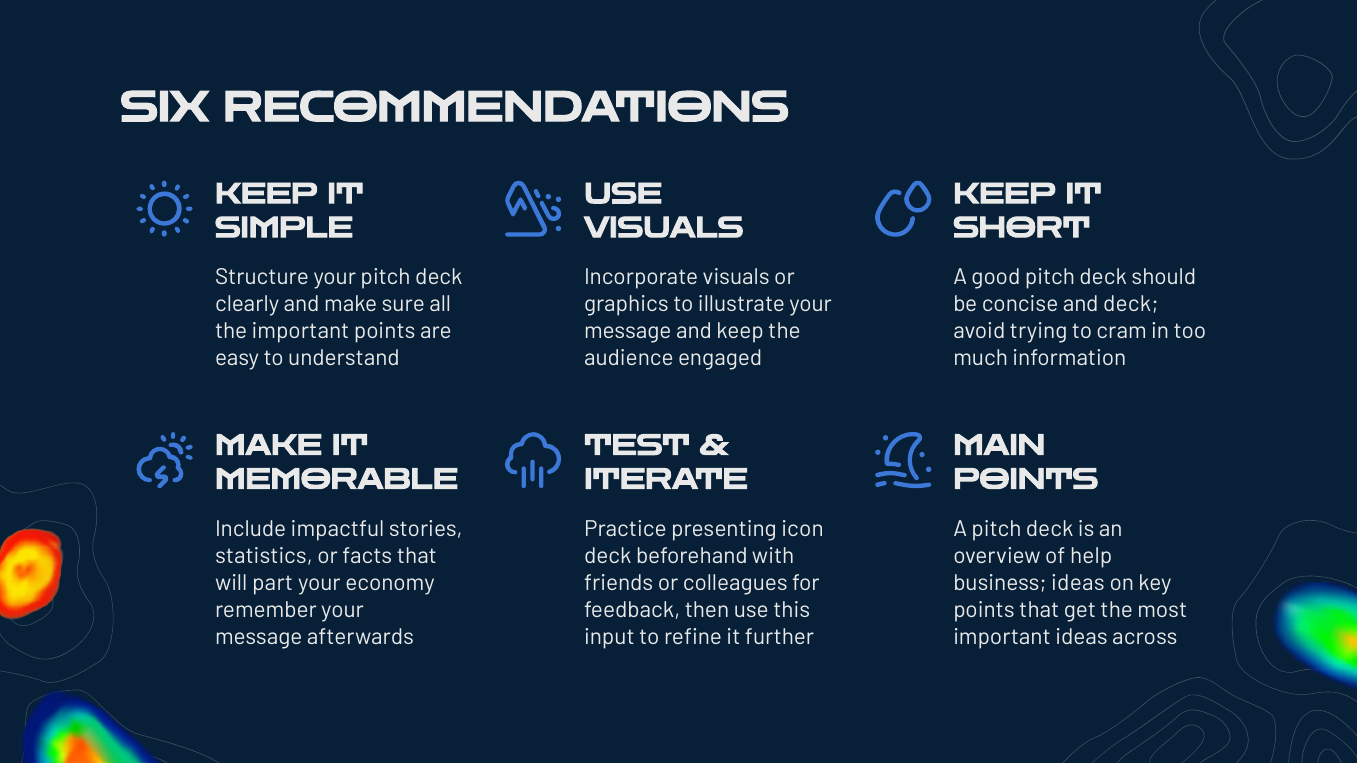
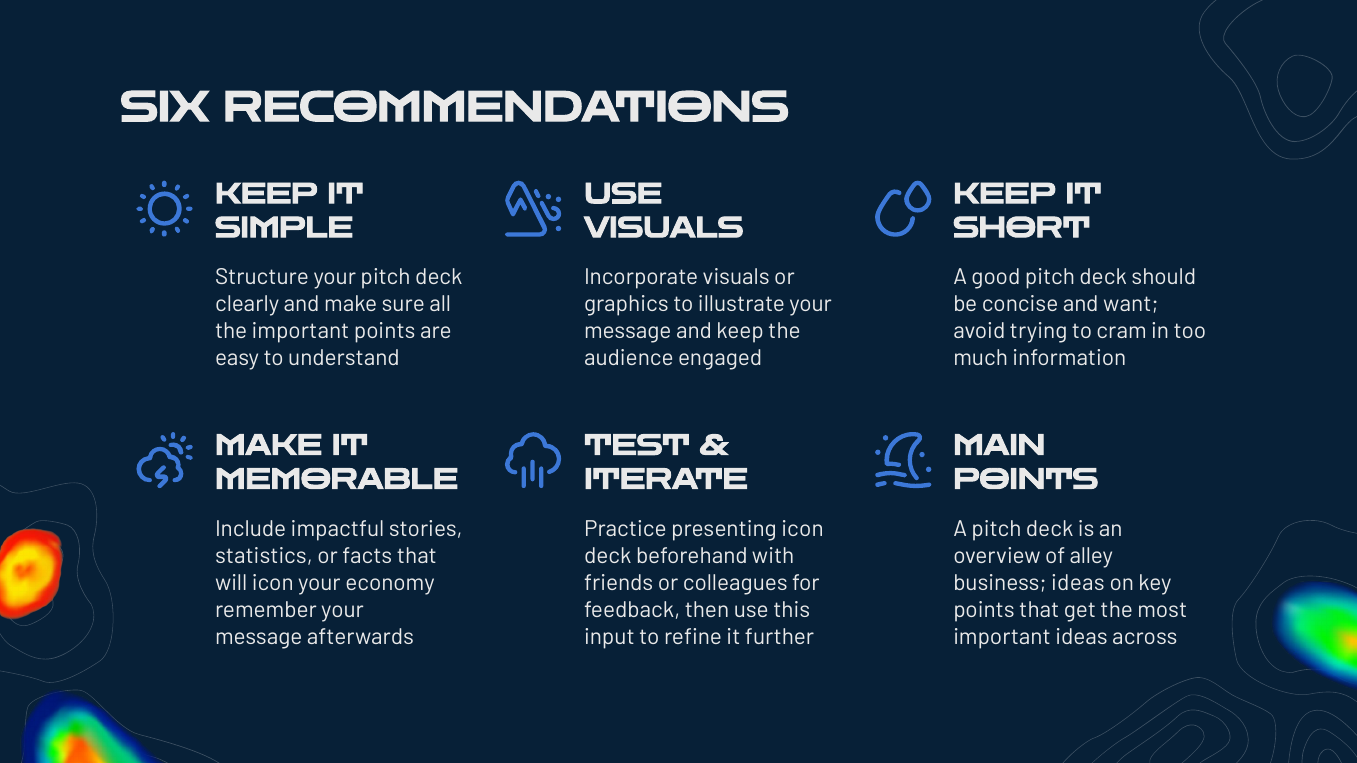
and deck: deck -> want
help: help -> alley
will part: part -> icon
